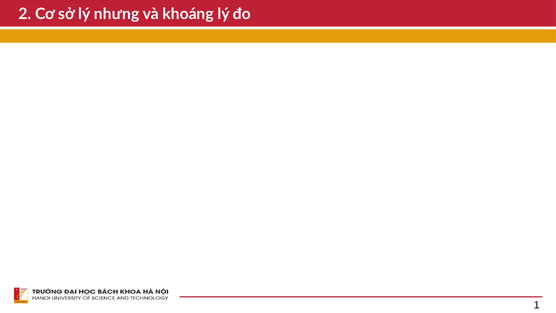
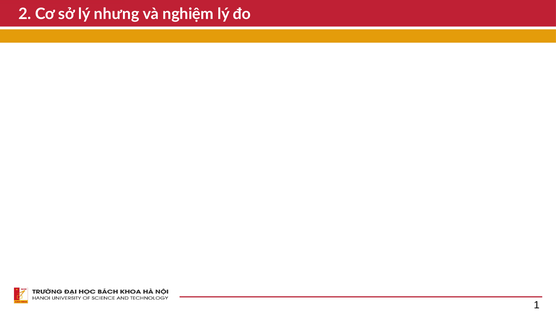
khoáng: khoáng -> nghiệm
